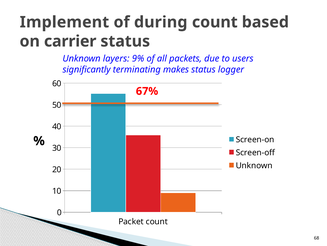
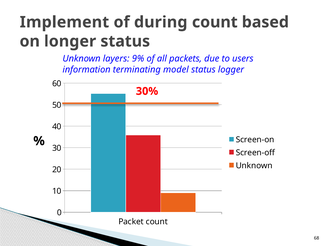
carrier: carrier -> longer
significantly: significantly -> information
makes: makes -> model
67%: 67% -> 30%
